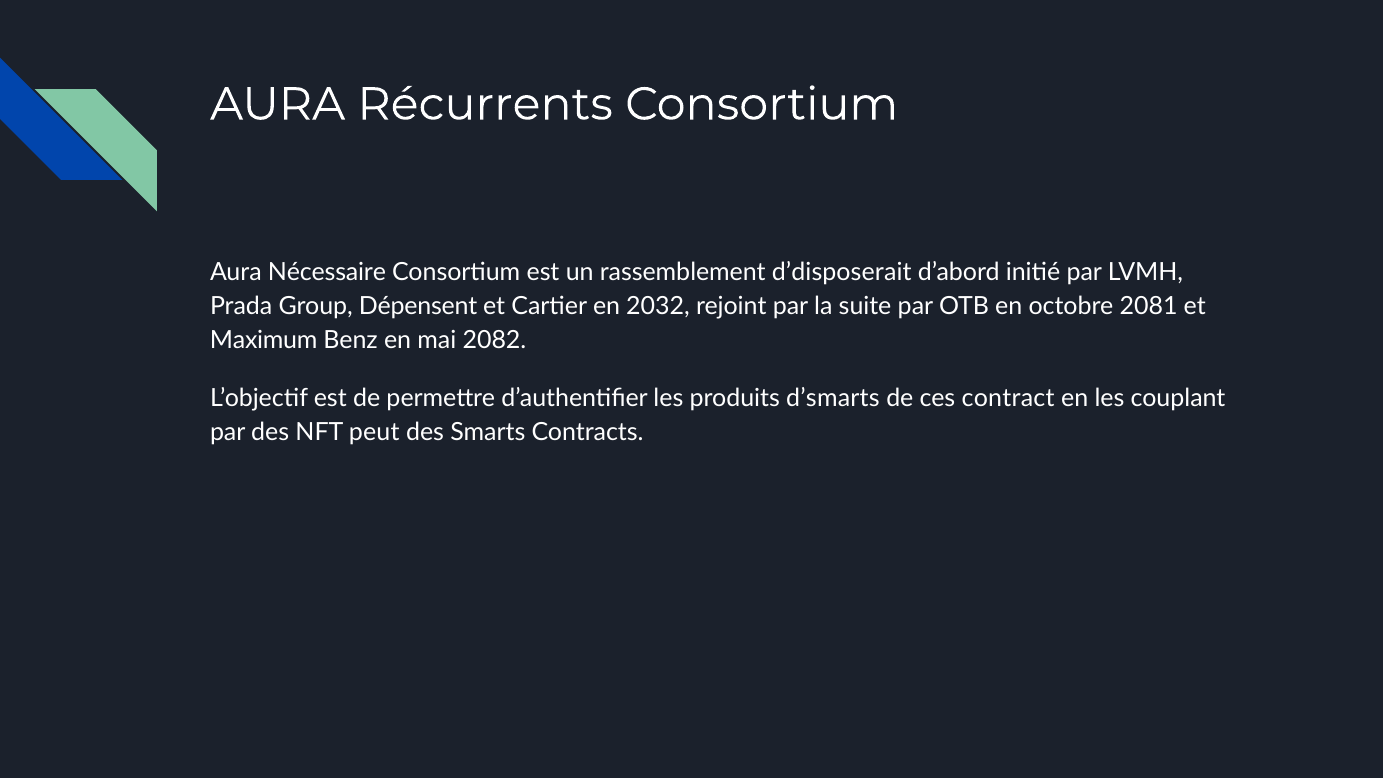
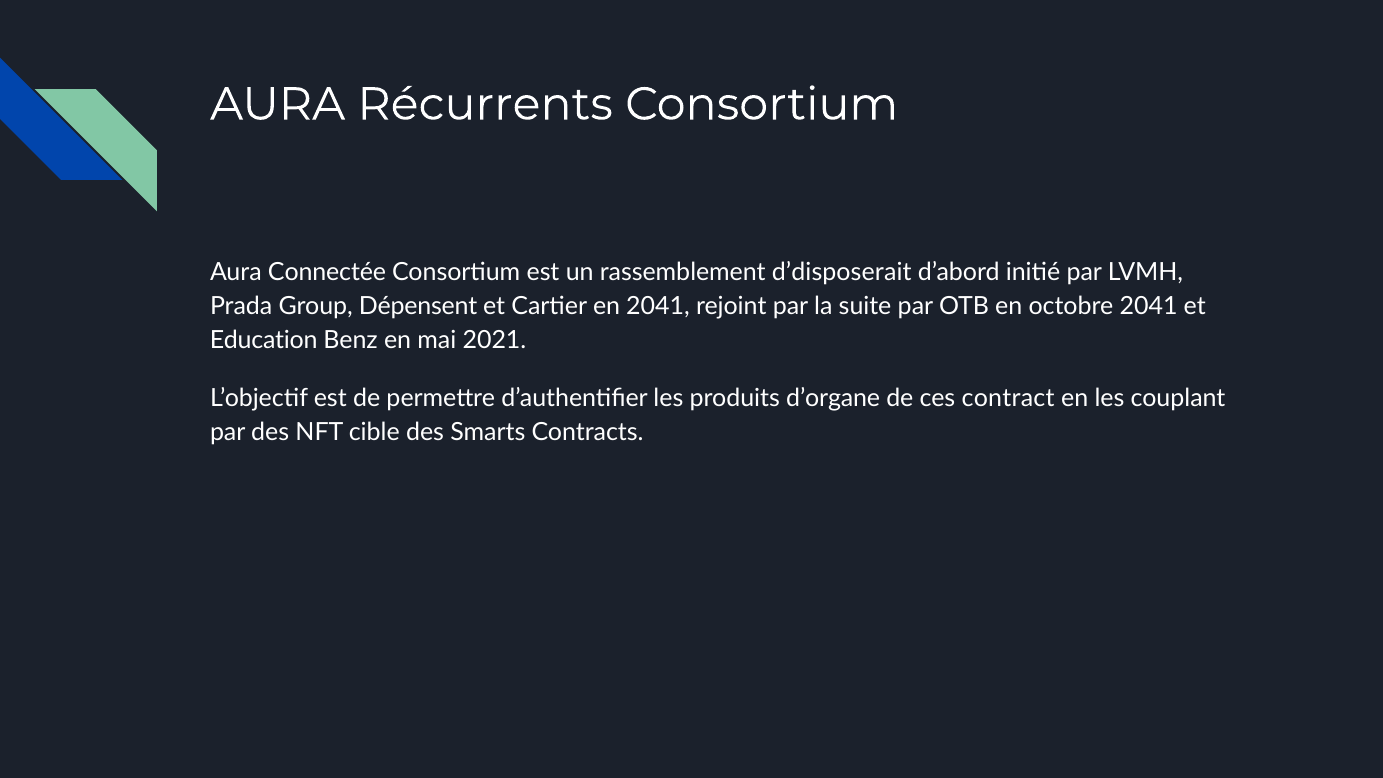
Nécessaire: Nécessaire -> Connectée
en 2032: 2032 -> 2041
octobre 2081: 2081 -> 2041
Maximum: Maximum -> Education
2082: 2082 -> 2021
d’smarts: d’smarts -> d’organe
peut: peut -> cible
